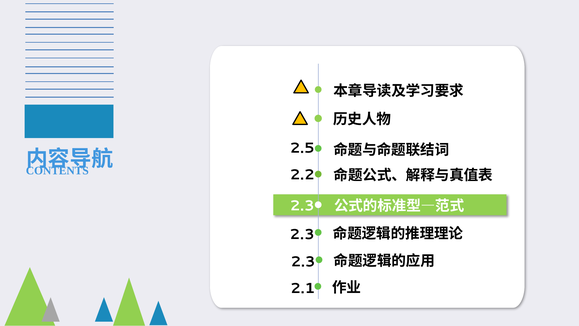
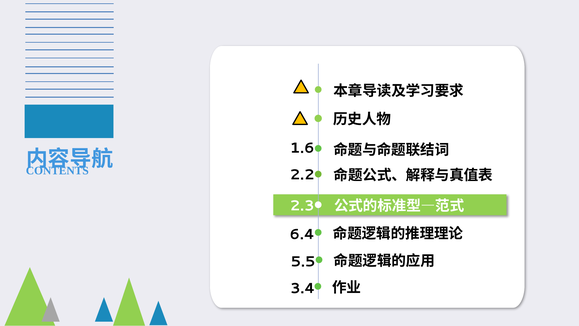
2.5: 2.5 -> 1.6
2.3 at (302, 234): 2.3 -> 6.4
2.3 at (303, 261): 2.3 -> 5.5
2.1: 2.1 -> 3.4
